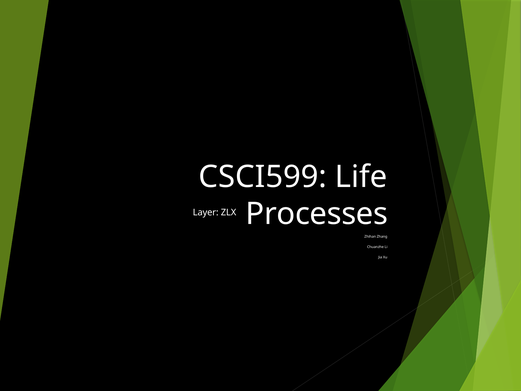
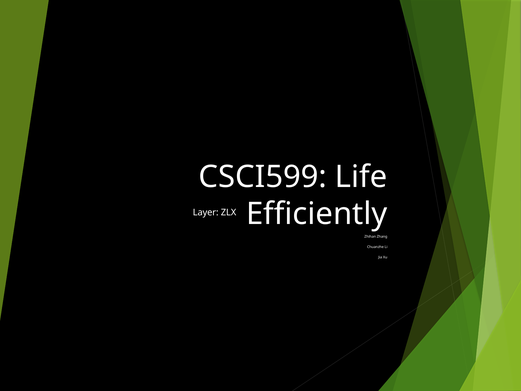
Processes: Processes -> Efficiently
